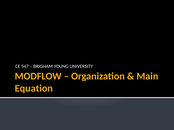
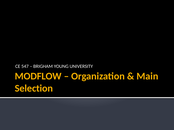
Equation: Equation -> Selection
